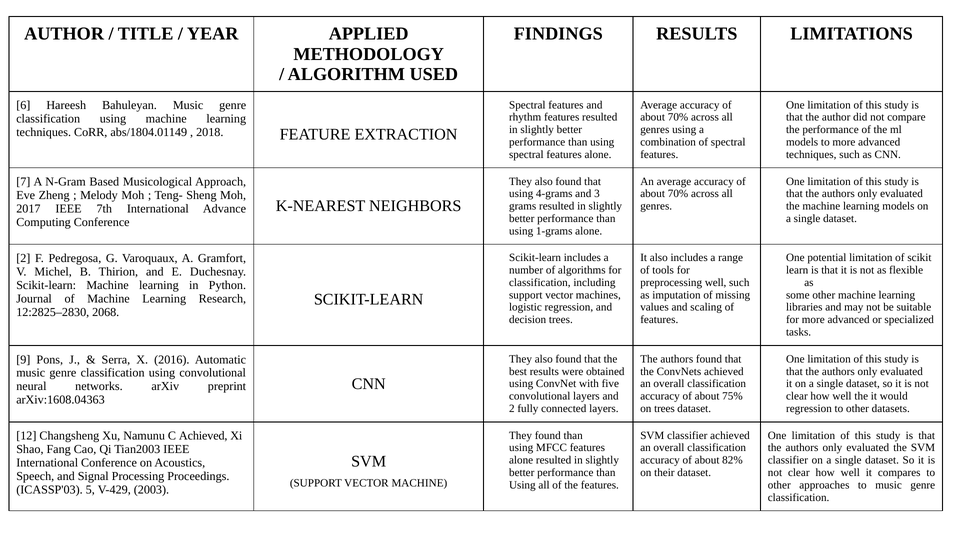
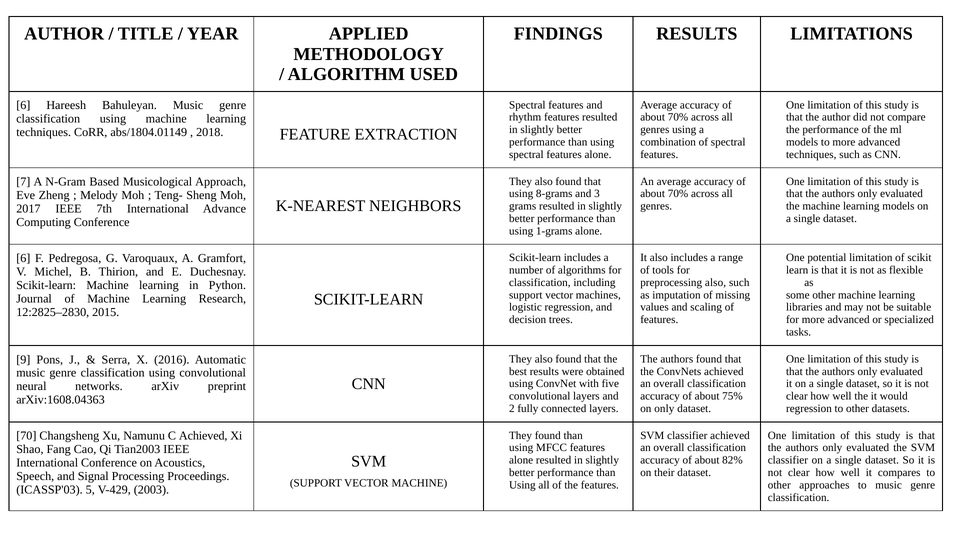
4-grams: 4-grams -> 8-grams
2 at (23, 258): 2 -> 6
preprocessing well: well -> also
2068: 2068 -> 2015
on trees: trees -> only
12: 12 -> 70
